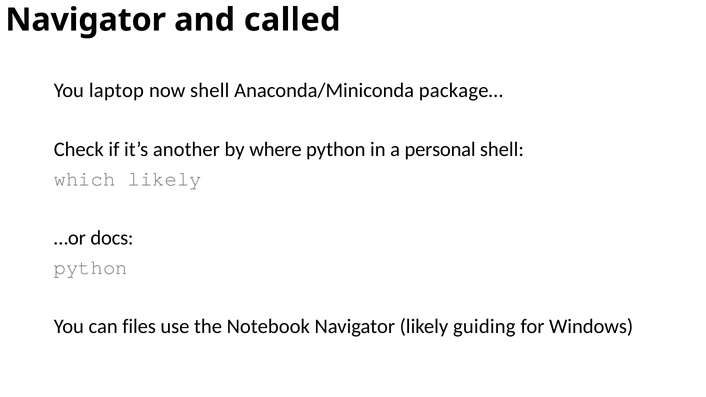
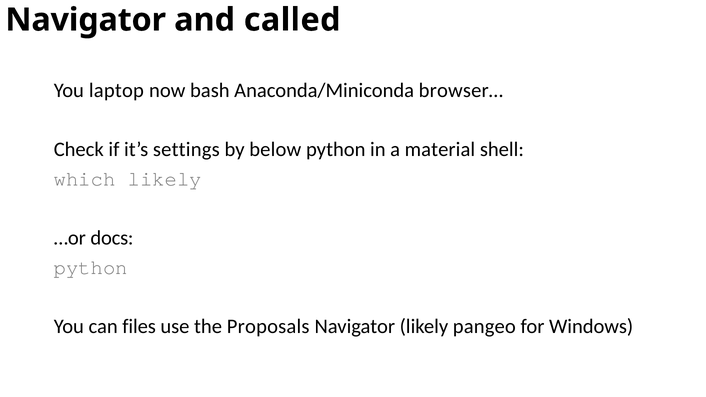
now shell: shell -> bash
package…: package… -> browser…
another: another -> settings
where: where -> below
personal: personal -> material
Notebook: Notebook -> Proposals
guiding: guiding -> pangeo
